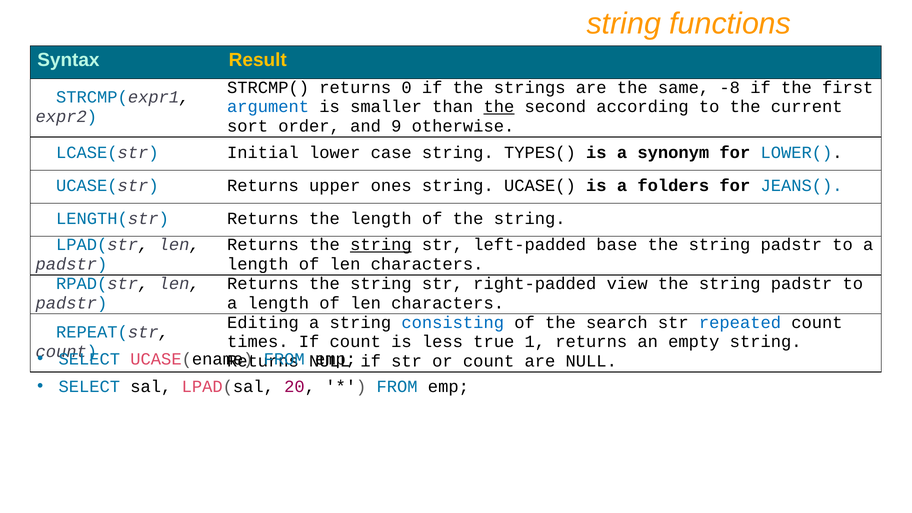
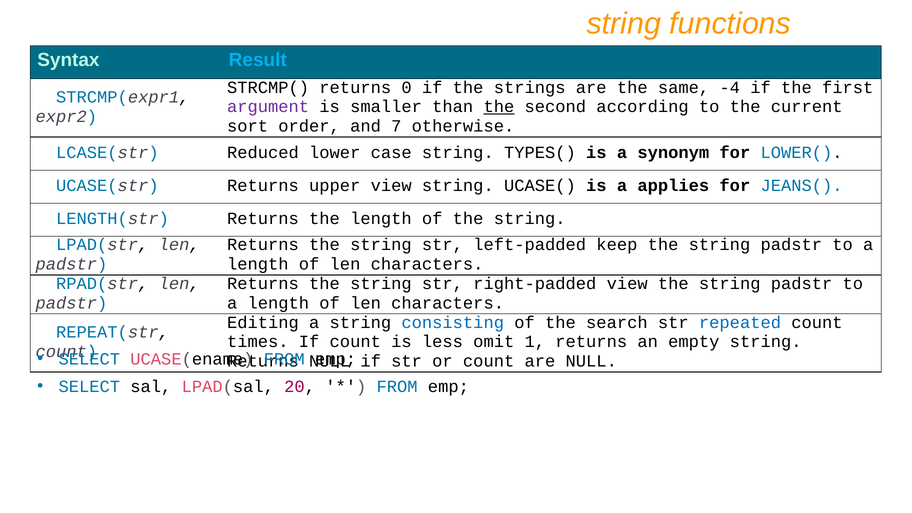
Result colour: yellow -> light blue
-8: -8 -> -4
argument colour: blue -> purple
9: 9 -> 7
Initial: Initial -> Reduced
upper ones: ones -> view
folders: folders -> applies
string at (381, 245) underline: present -> none
base: base -> keep
true: true -> omit
